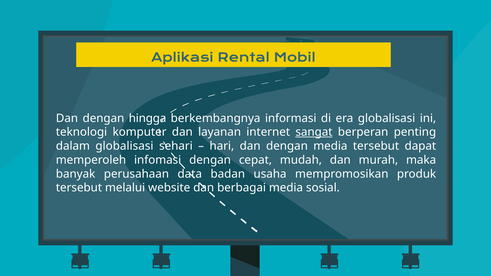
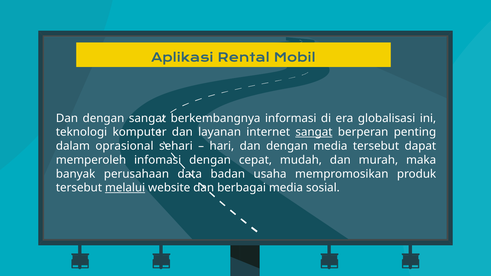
dengan hingga: hingga -> sangat
dalam globalisasi: globalisasi -> oprasional
melalui underline: none -> present
